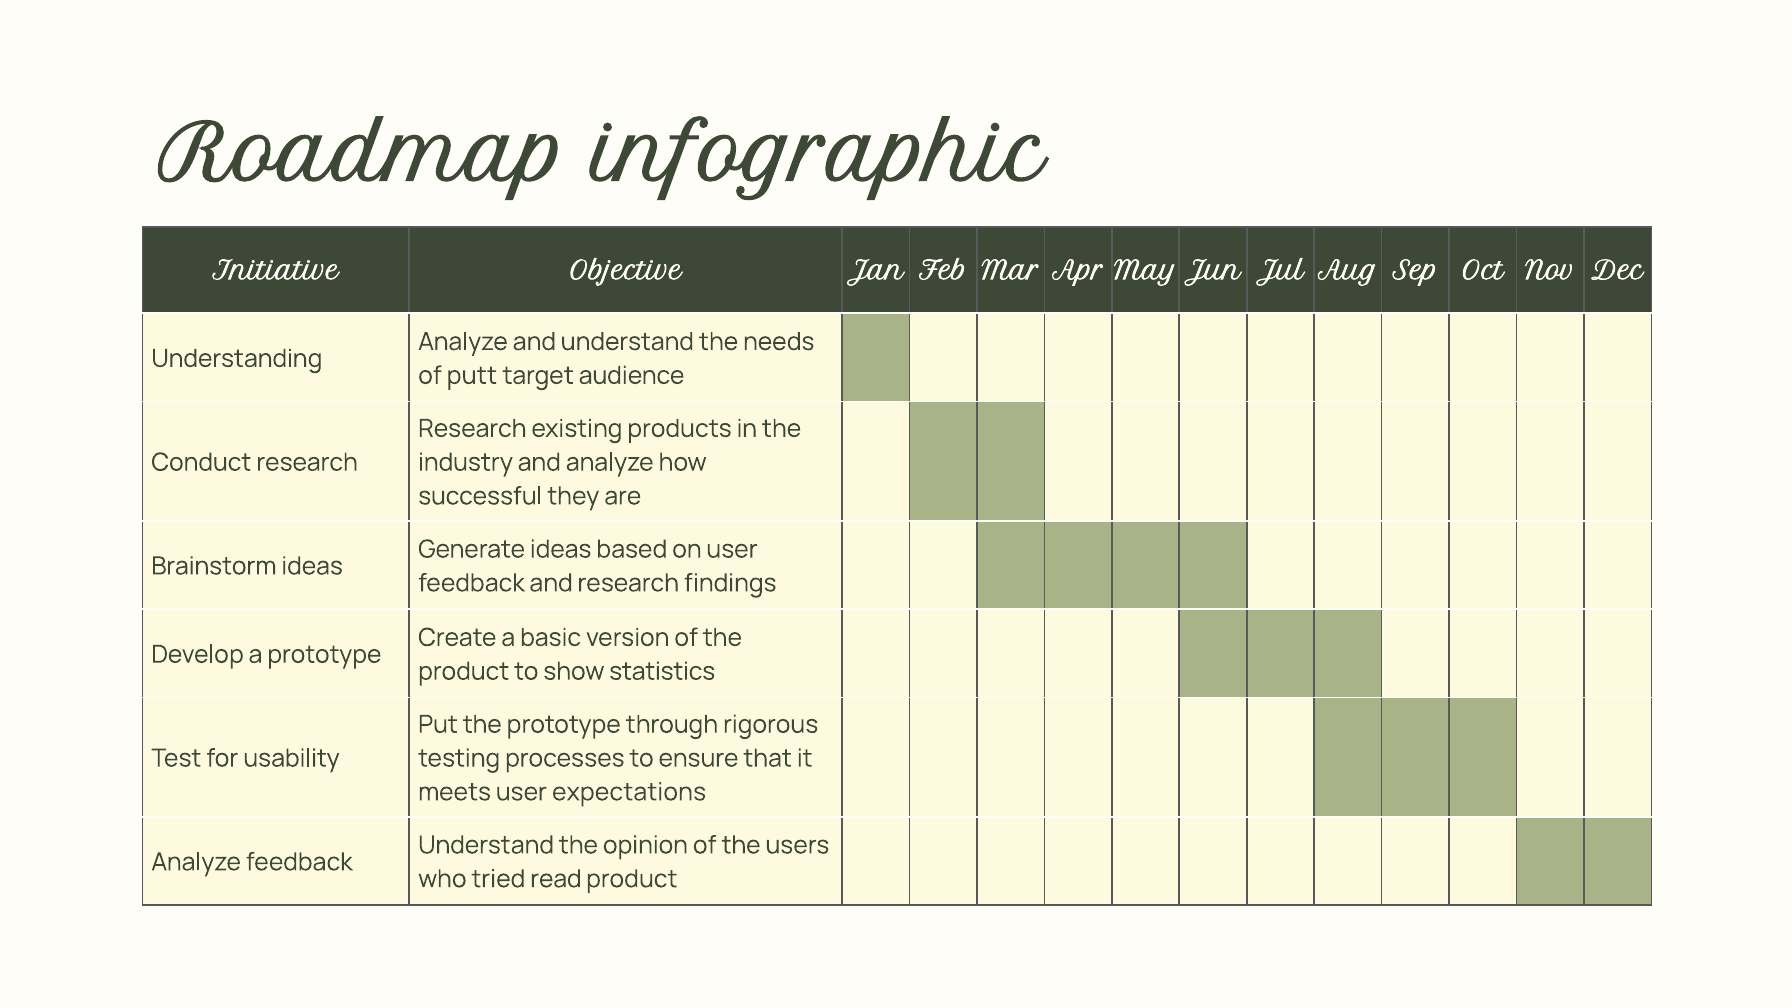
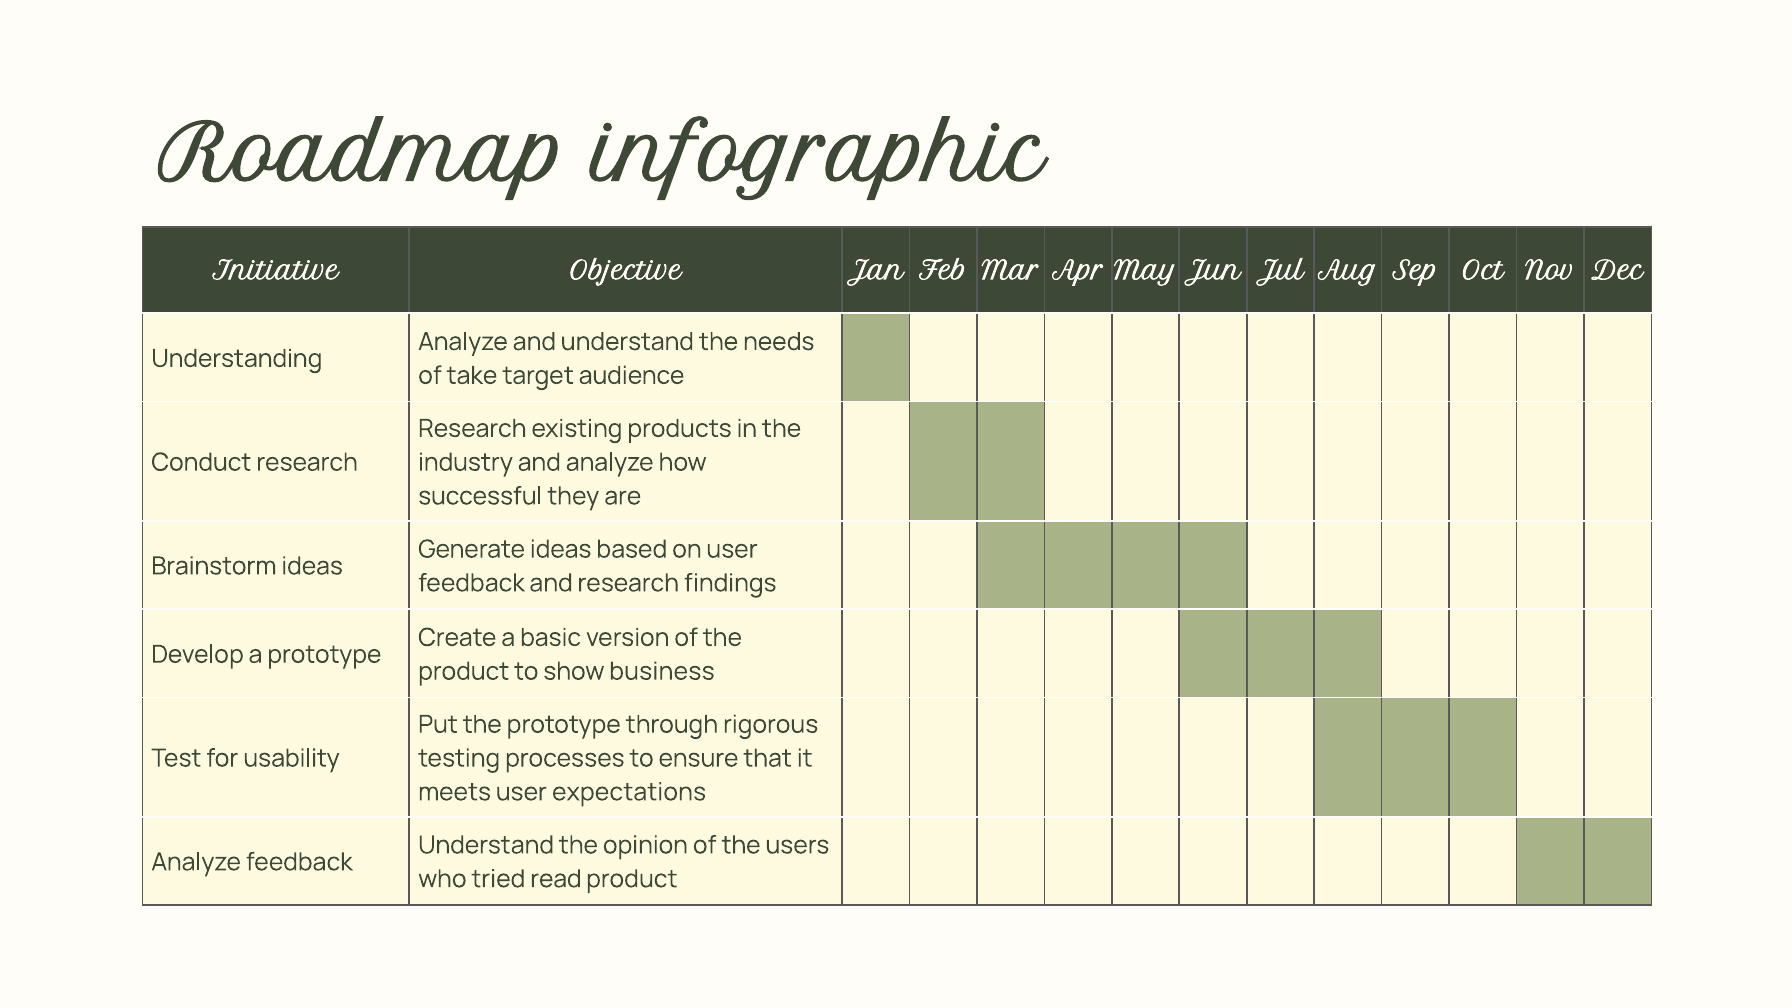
putt: putt -> take
statistics: statistics -> business
